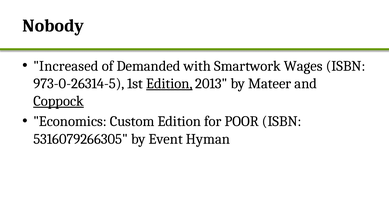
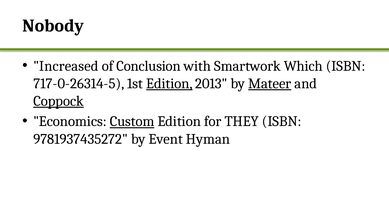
Demanded: Demanded -> Conclusion
Wages: Wages -> Which
973-0-26314-5: 973-0-26314-5 -> 717-0-26314-5
Mateer underline: none -> present
Custom underline: none -> present
POOR: POOR -> THEY
5316079266305: 5316079266305 -> 9781937435272
